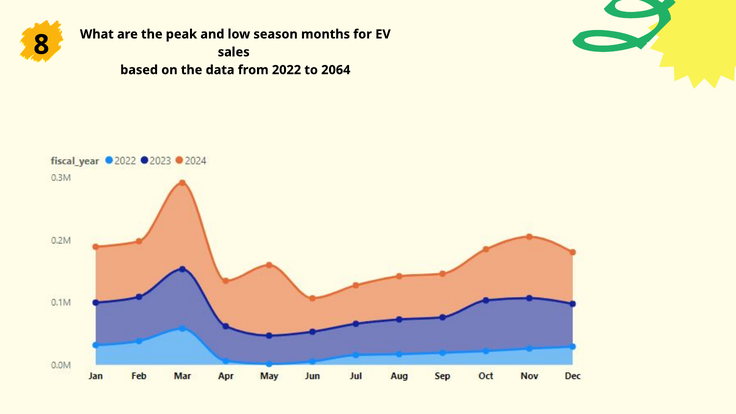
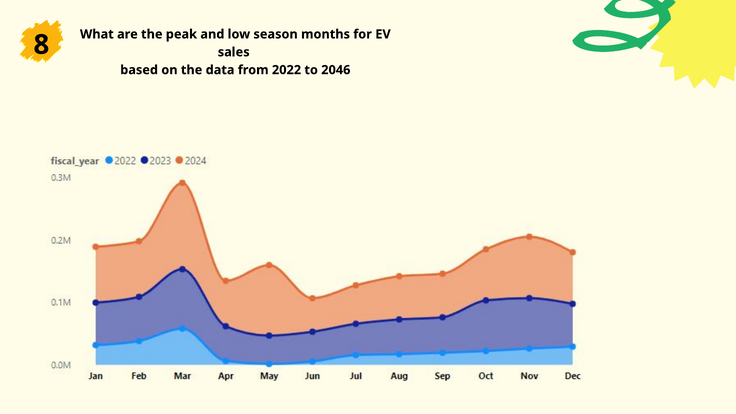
2064: 2064 -> 2046
